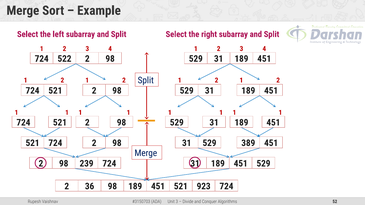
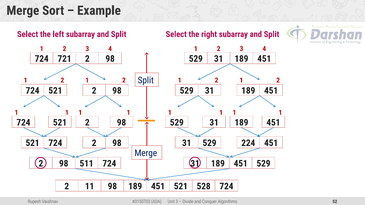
522: 522 -> 721
389: 389 -> 224
239: 239 -> 511
36: 36 -> 11
923: 923 -> 528
